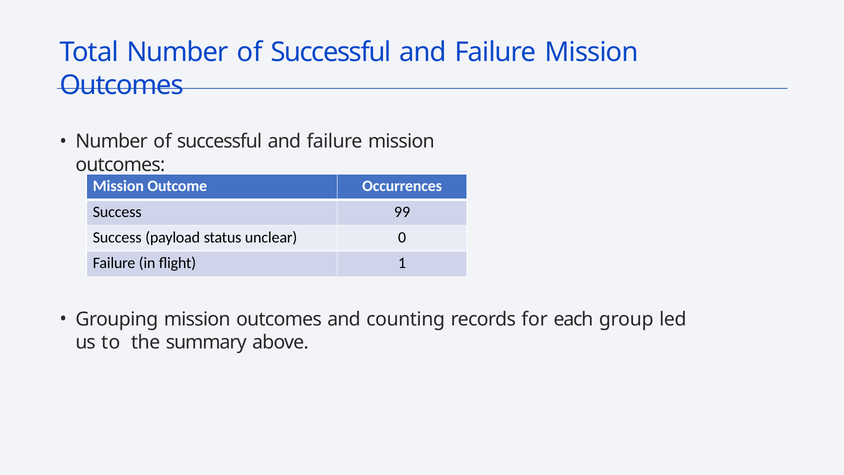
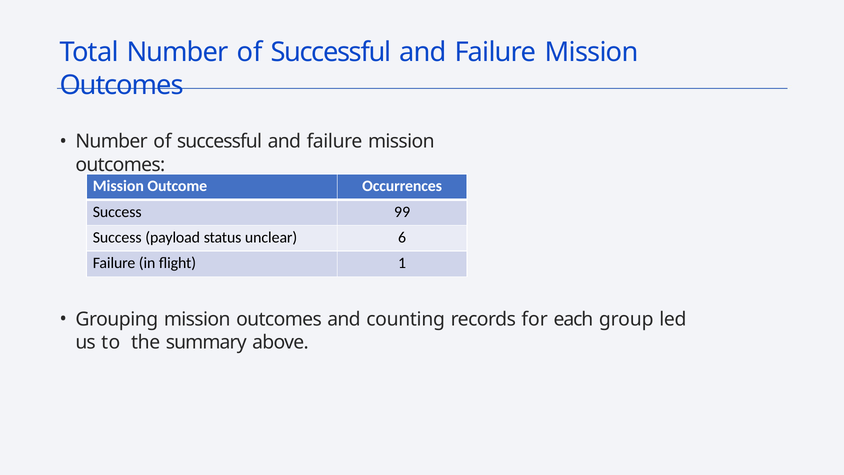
0: 0 -> 6
